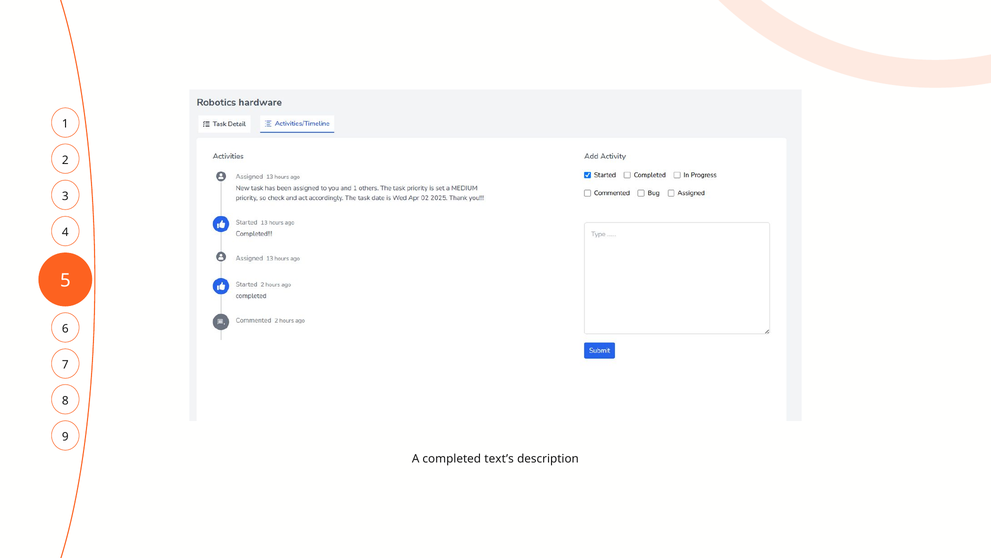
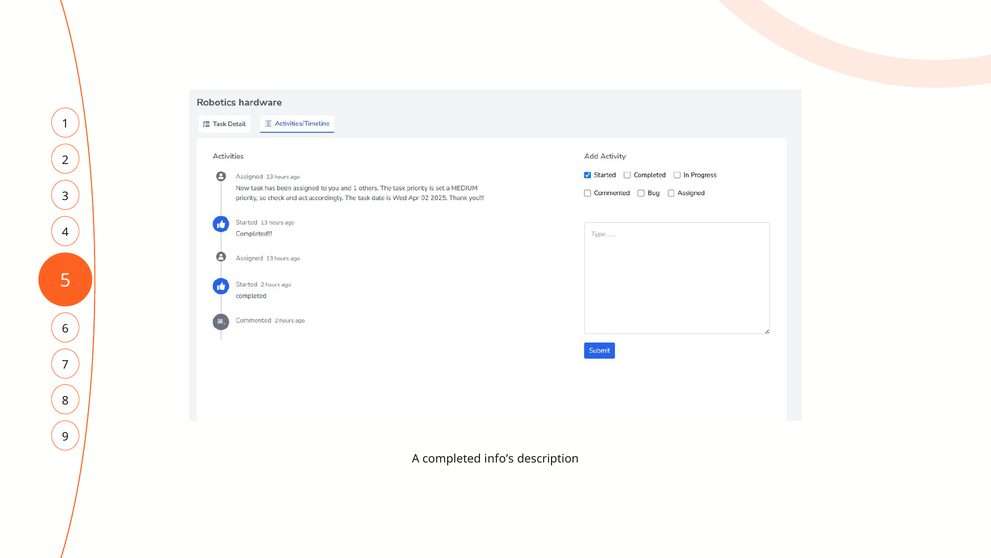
text’s: text’s -> info’s
